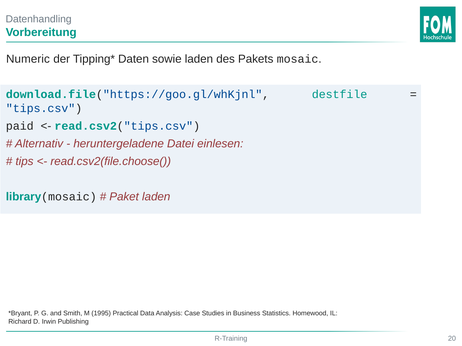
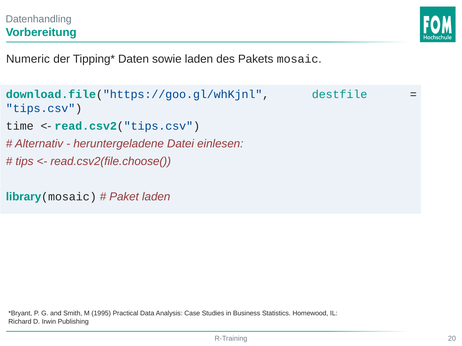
paid: paid -> time
